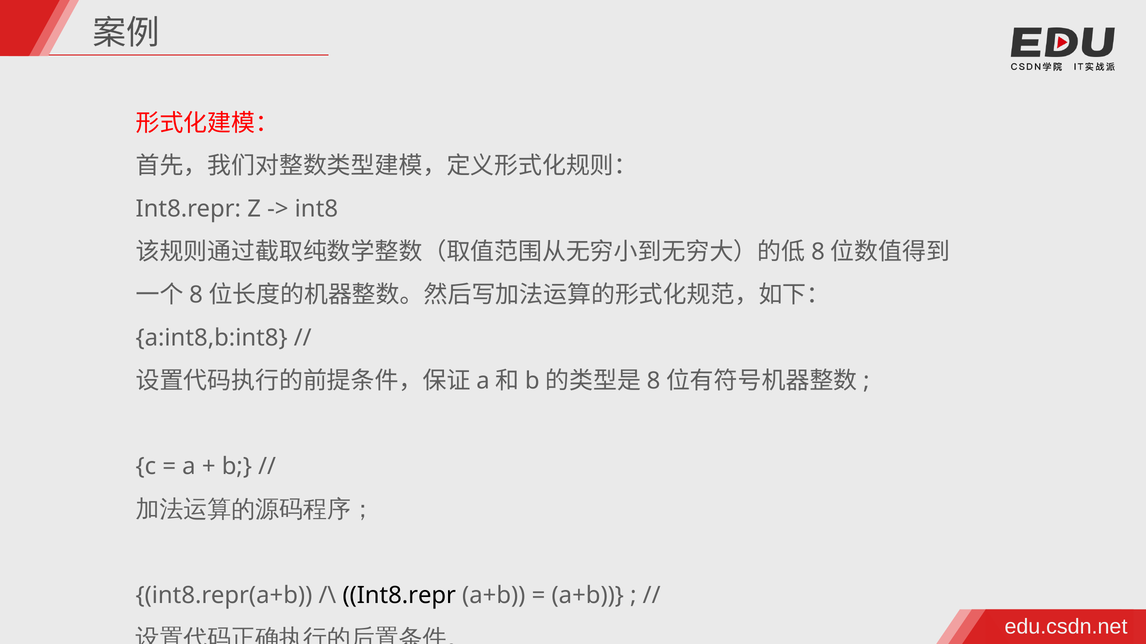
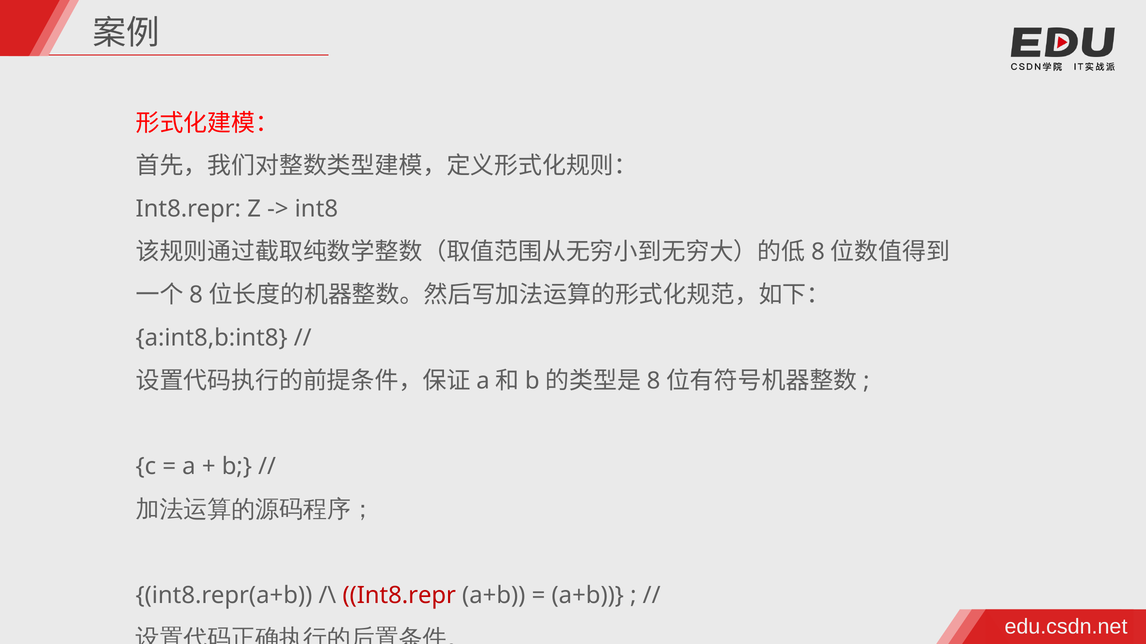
Int8.repr at (399, 596) colour: black -> red
